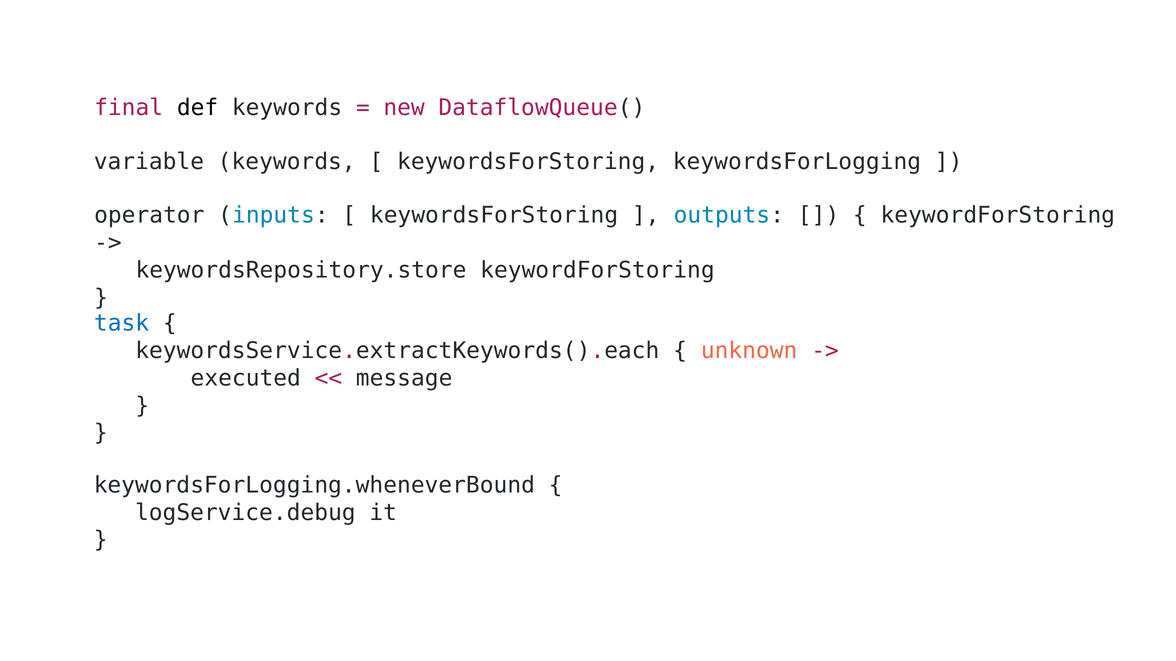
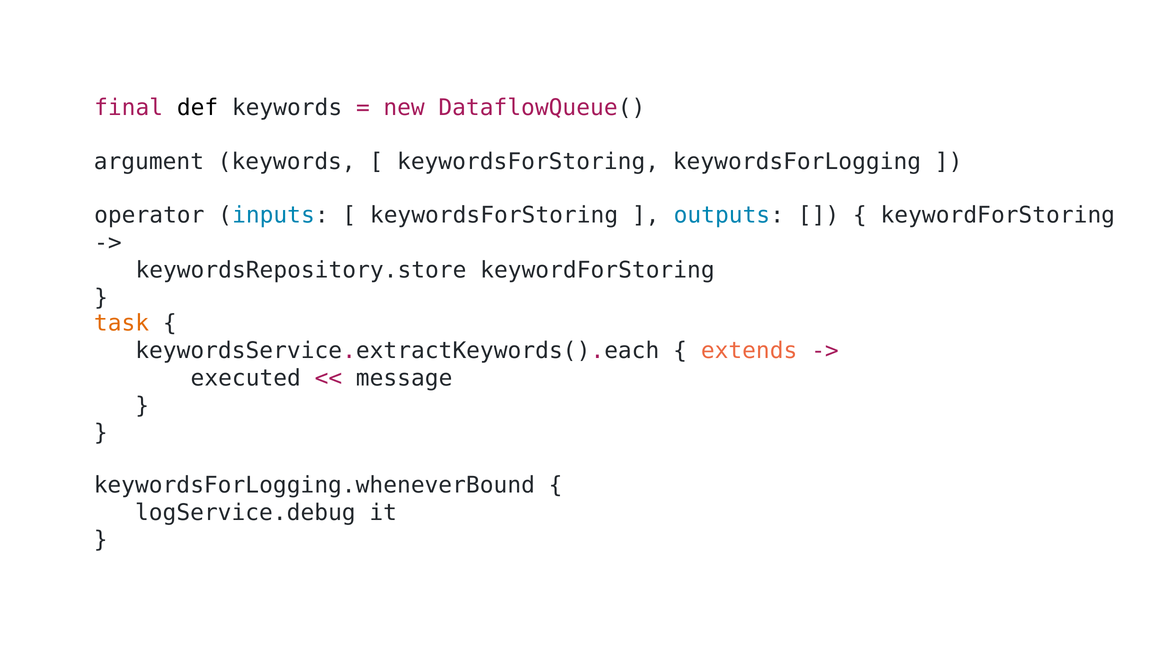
variable: variable -> argument
task colour: blue -> orange
unknown: unknown -> extends
